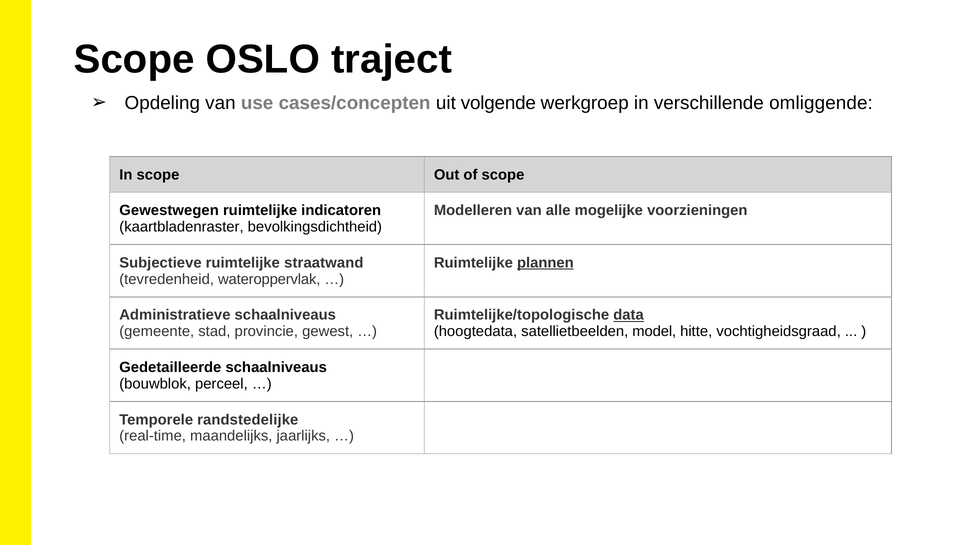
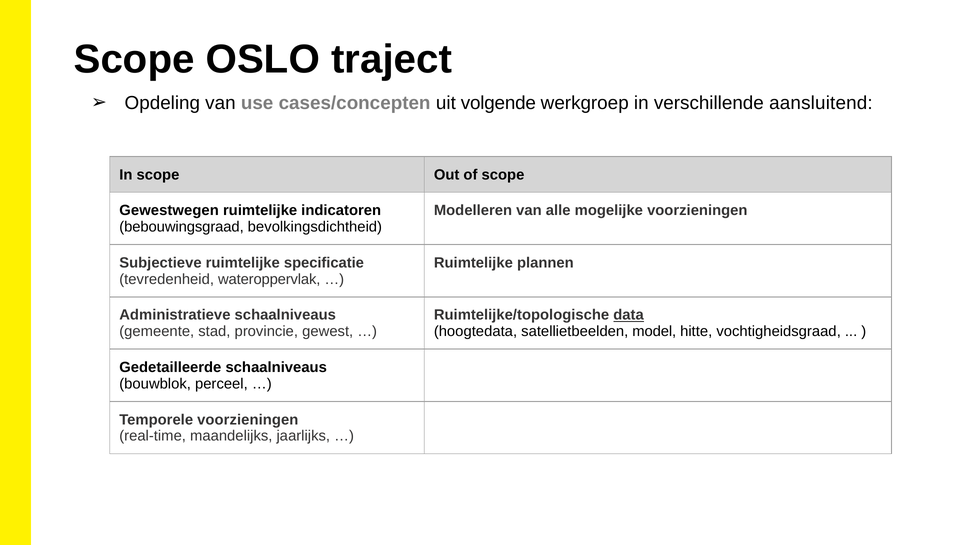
omliggende: omliggende -> aansluitend
kaartbladenraster: kaartbladenraster -> bebouwingsgraad
straatwand: straatwand -> specificatie
plannen underline: present -> none
Temporele randstedelijke: randstedelijke -> voorzieningen
